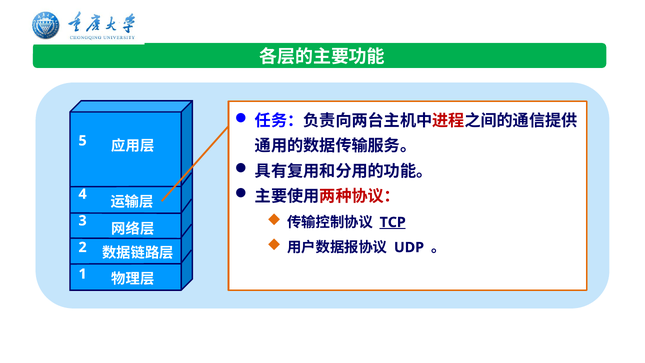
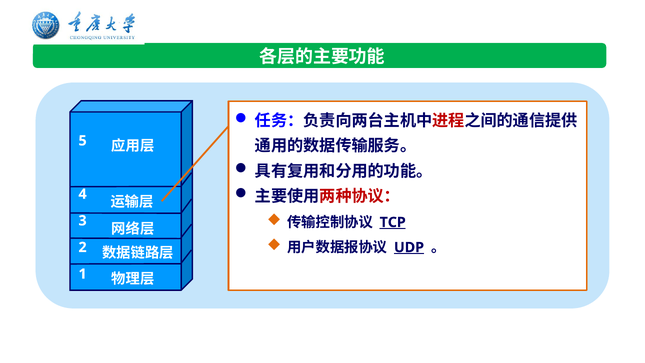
UDP underline: none -> present
